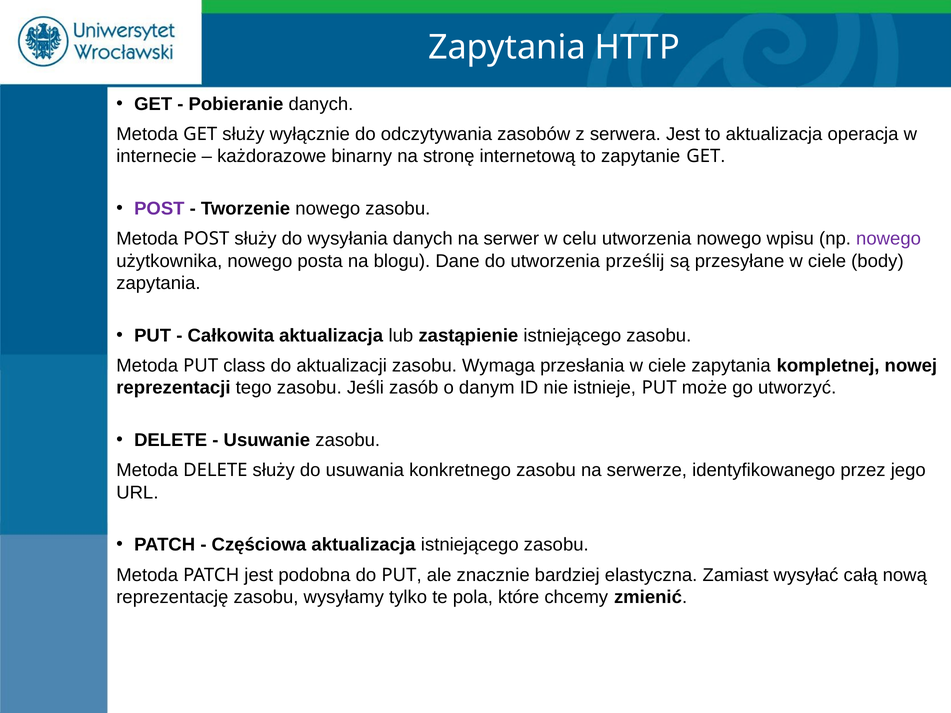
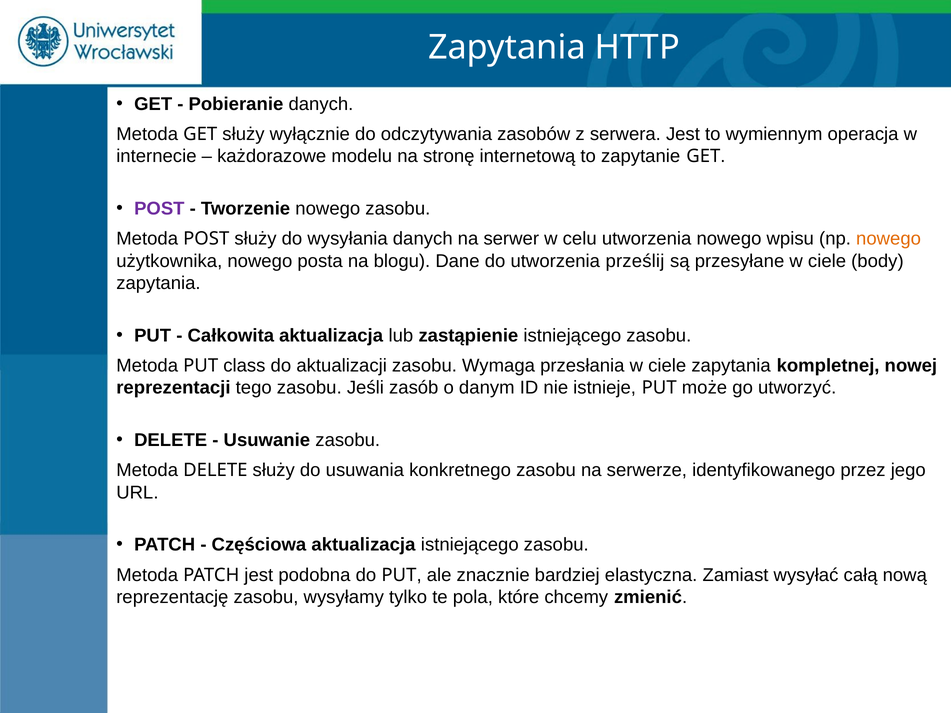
to aktualizacja: aktualizacja -> wymiennym
binarny: binarny -> modelu
nowego at (889, 239) colour: purple -> orange
